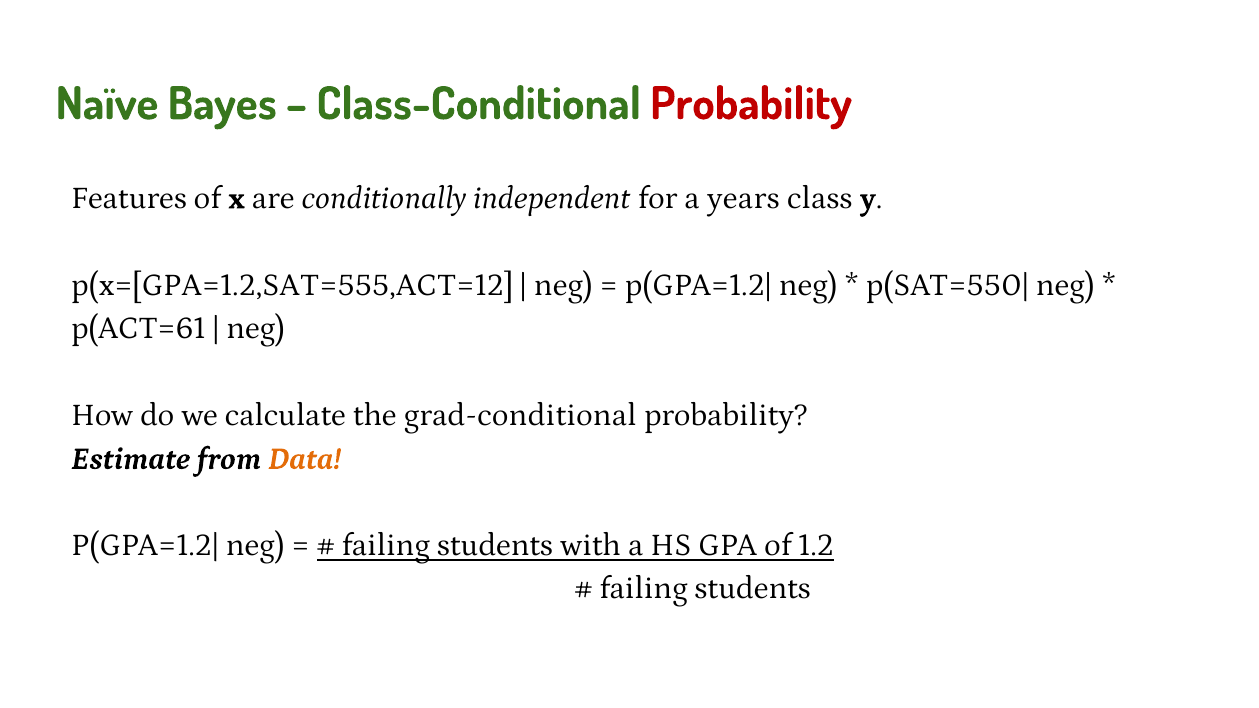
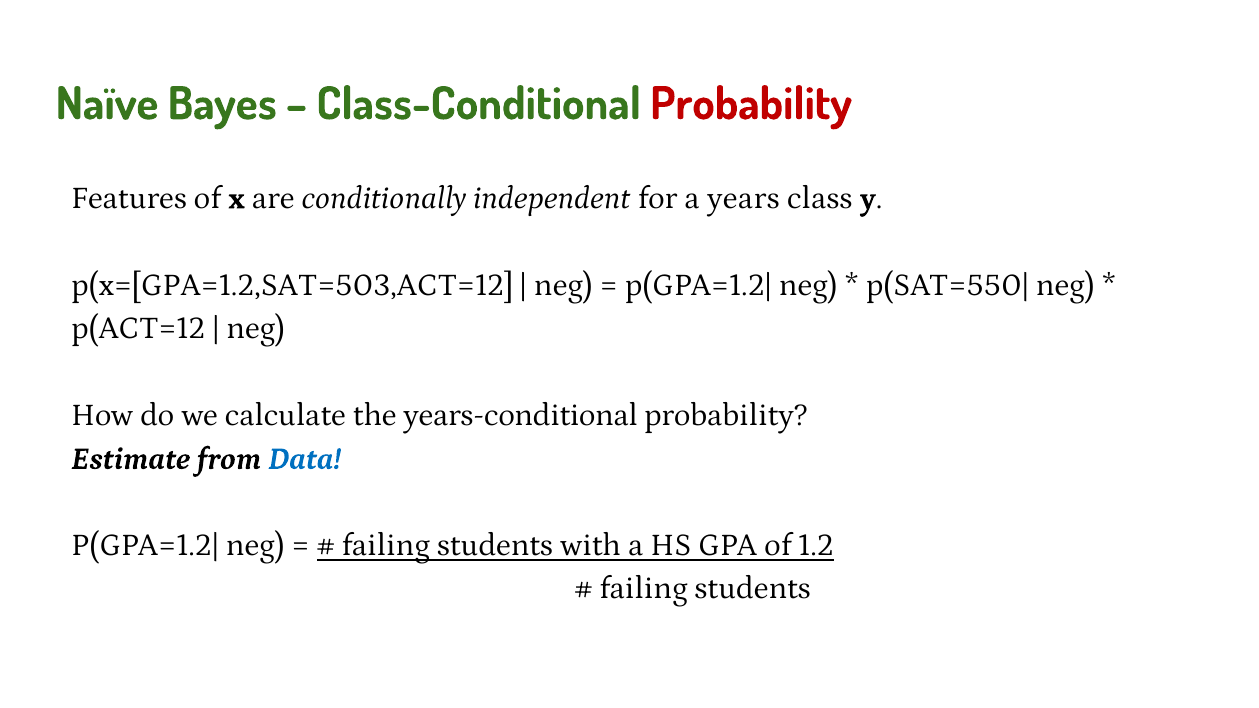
p(x=[GPA=1.2,SAT=555,ACT=12: p(x=[GPA=1.2,SAT=555,ACT=12 -> p(x=[GPA=1.2,SAT=503,ACT=12
p(ACT=61: p(ACT=61 -> p(ACT=12
grad-conditional: grad-conditional -> years-conditional
Data colour: orange -> blue
